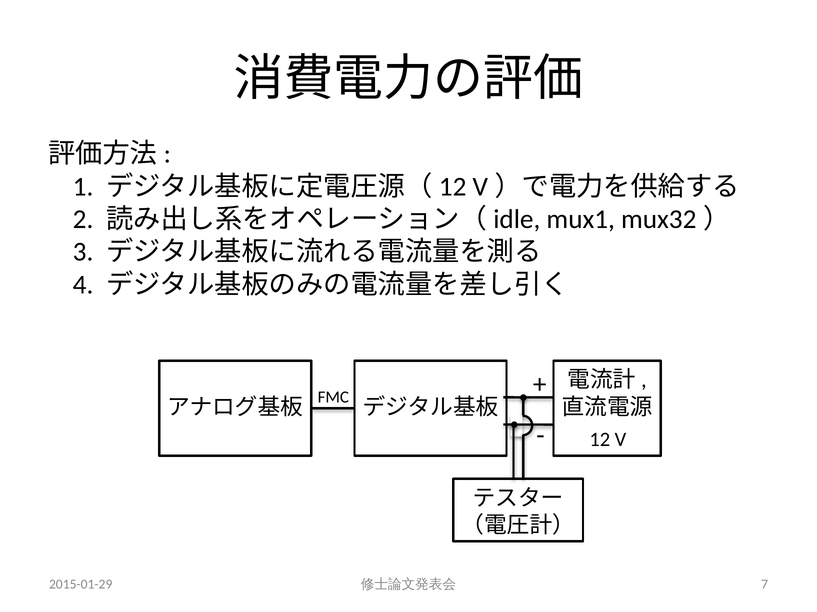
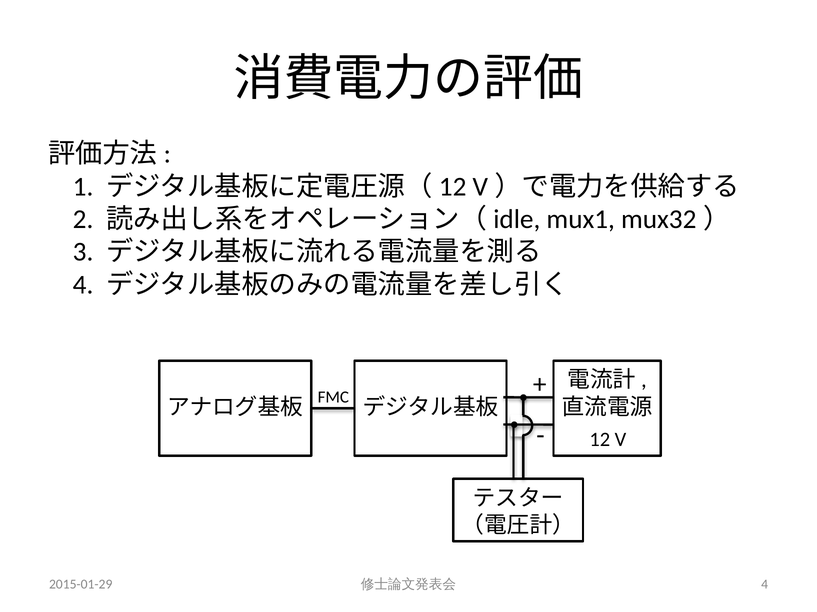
7 at (765, 585): 7 -> 4
